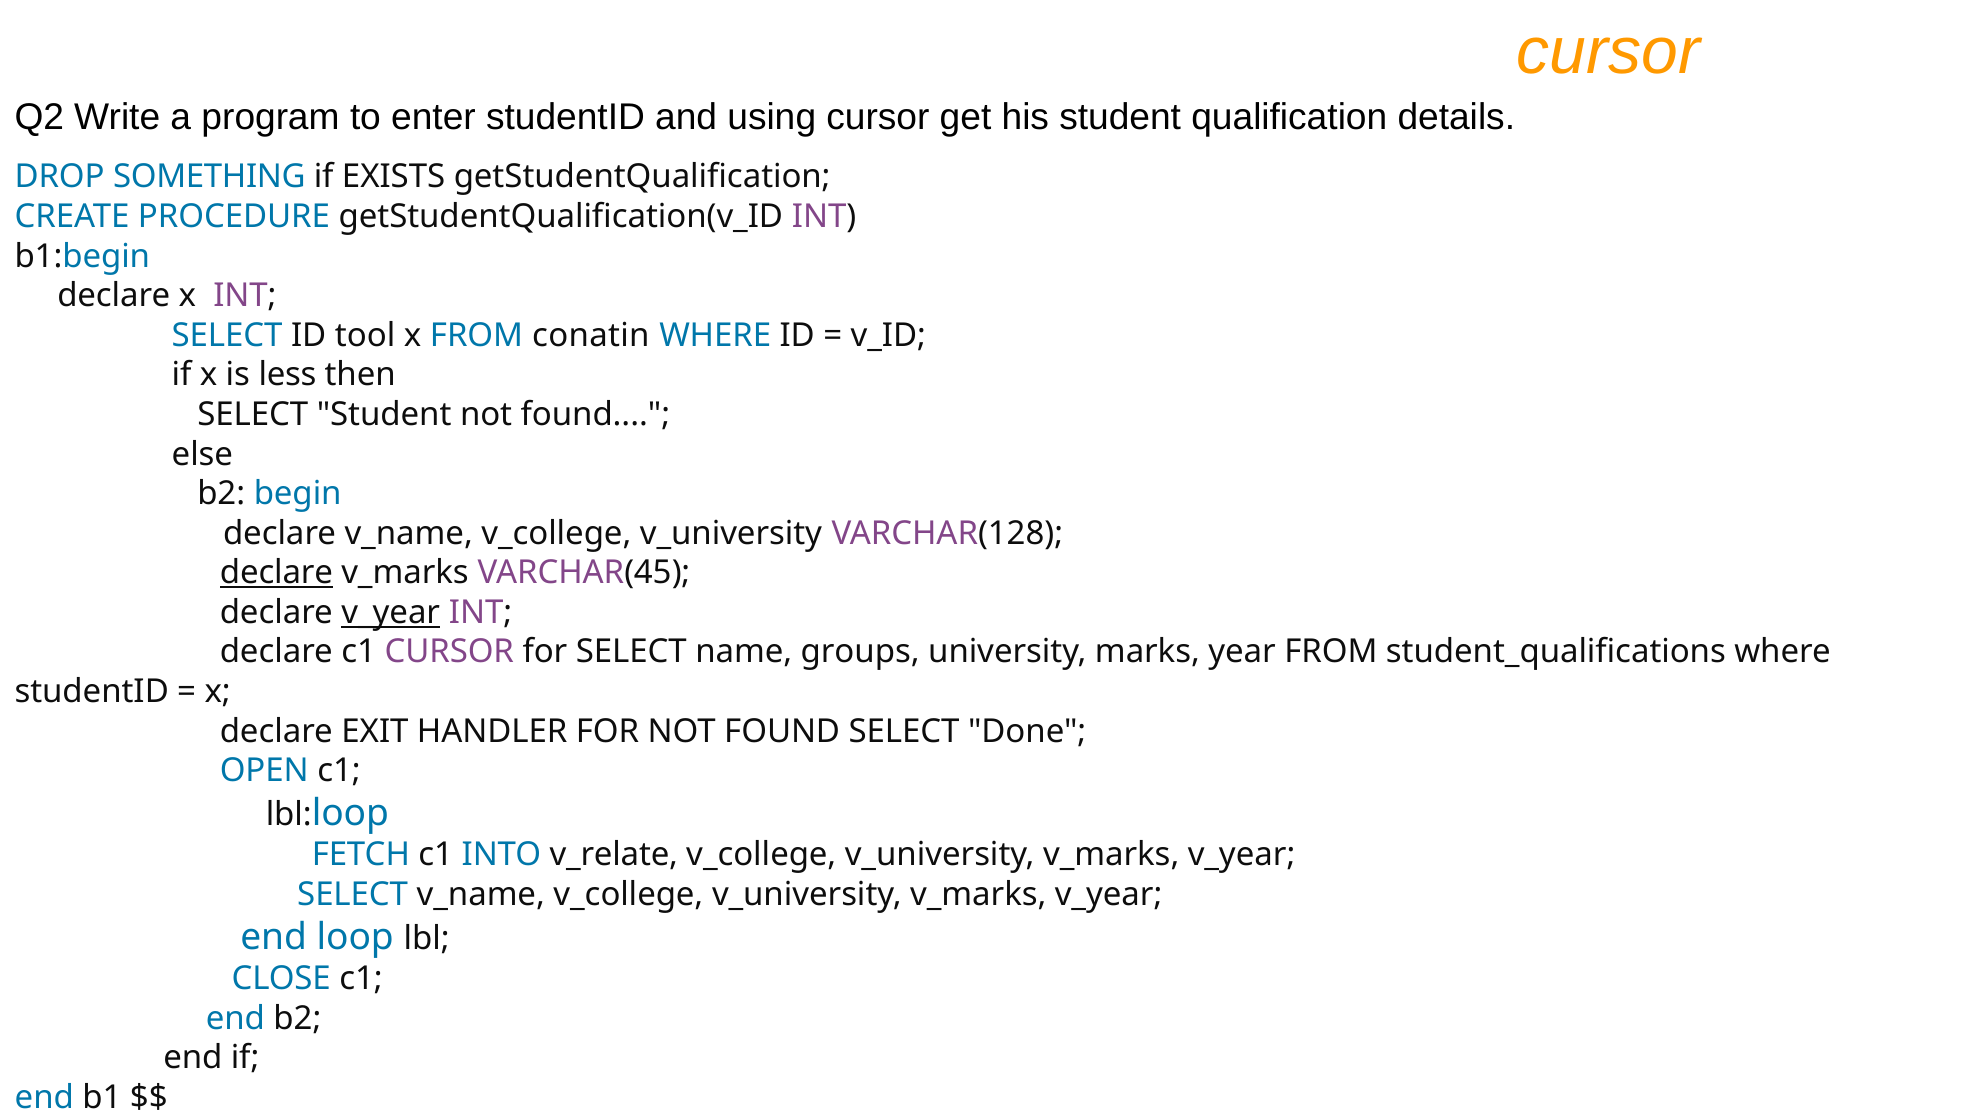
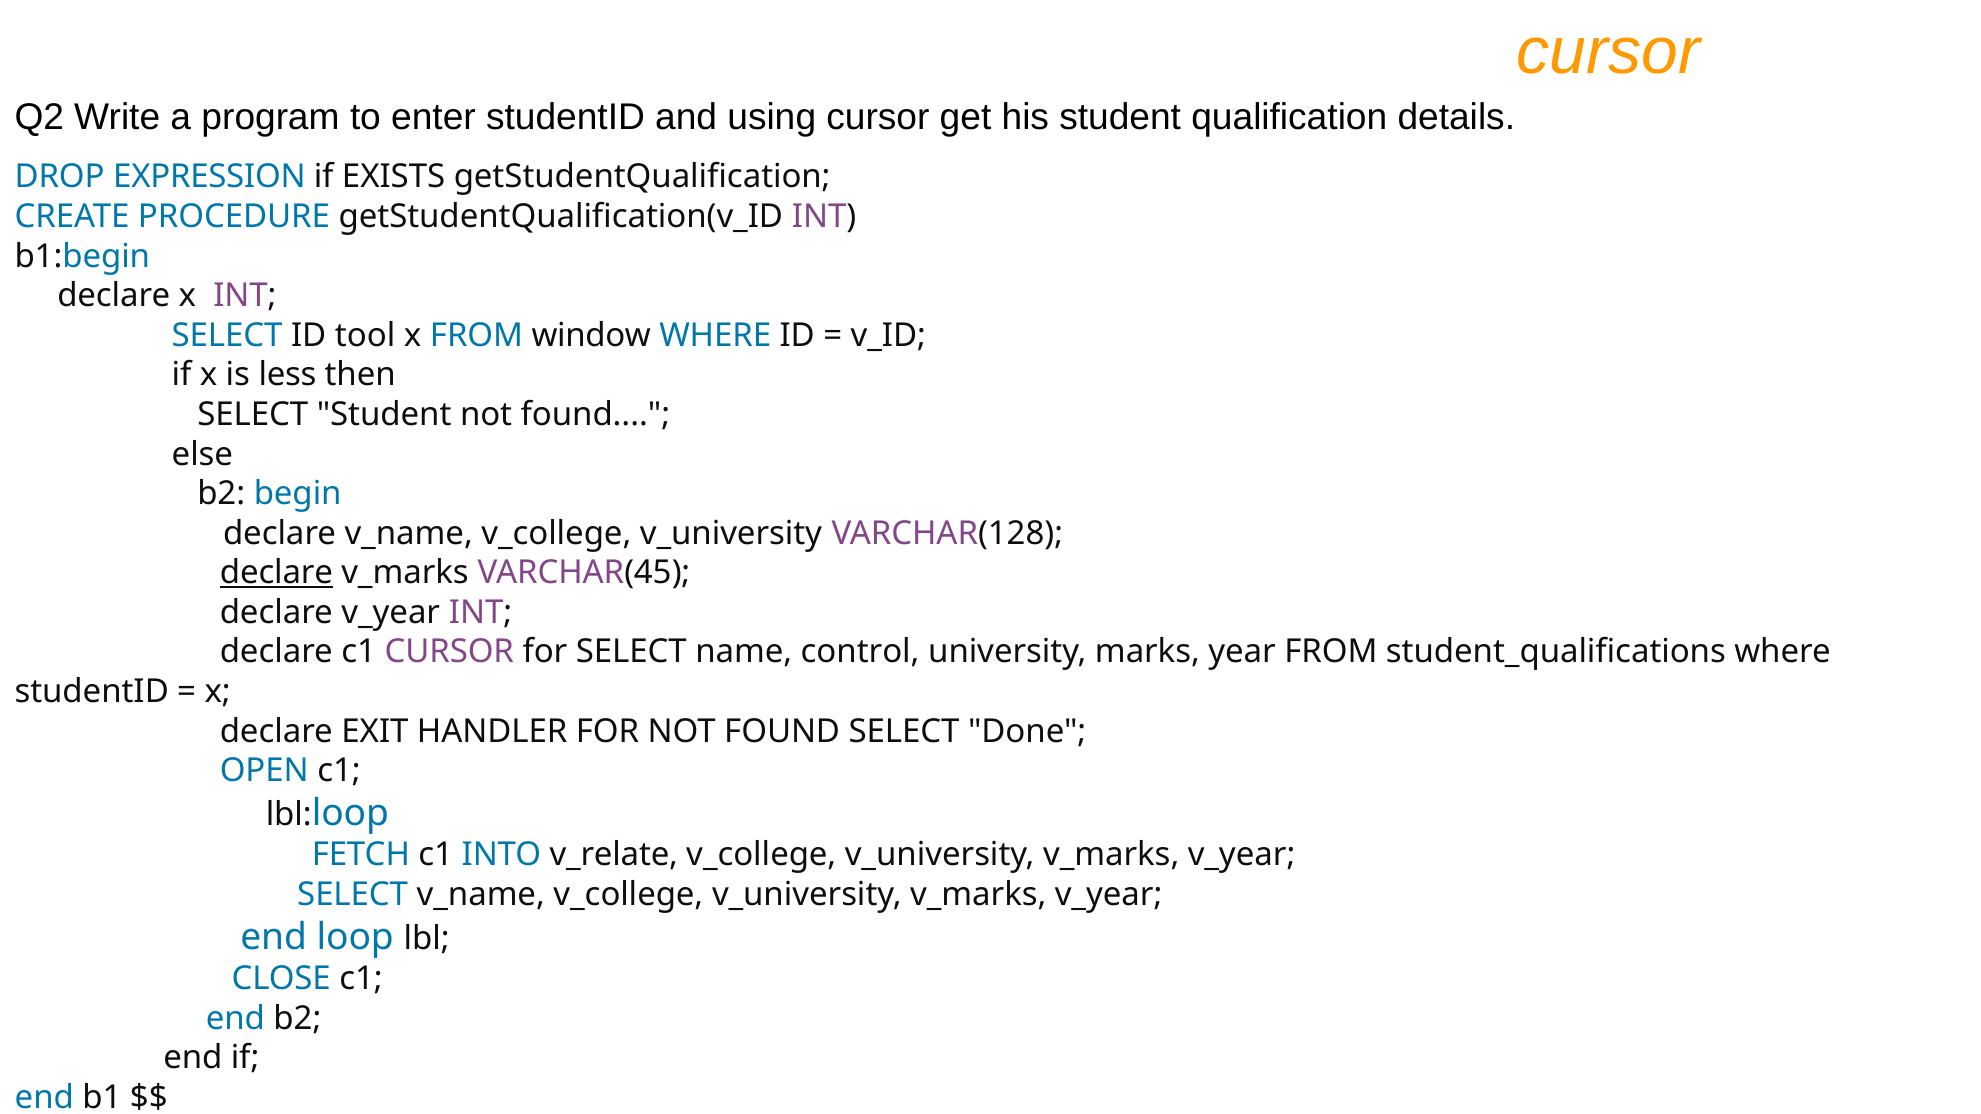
SOMETHING: SOMETHING -> EXPRESSION
conatin: conatin -> window
v_year at (391, 613) underline: present -> none
groups: groups -> control
